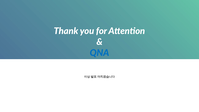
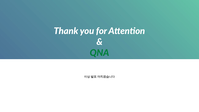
QNA colour: blue -> green
